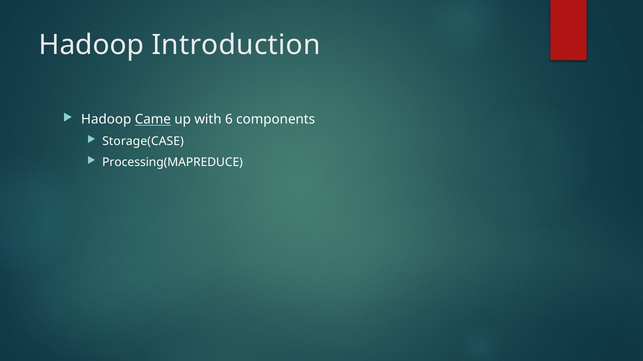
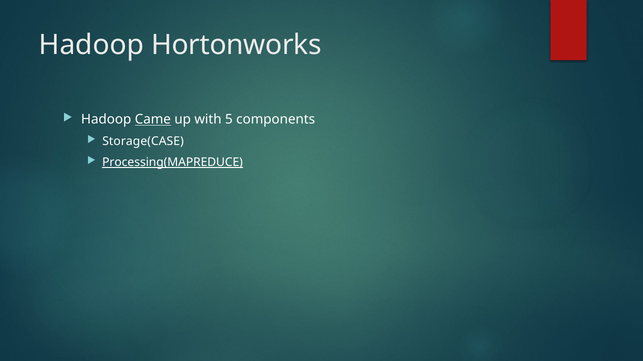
Introduction: Introduction -> Hortonworks
6: 6 -> 5
Processing(MAPREDUCE underline: none -> present
